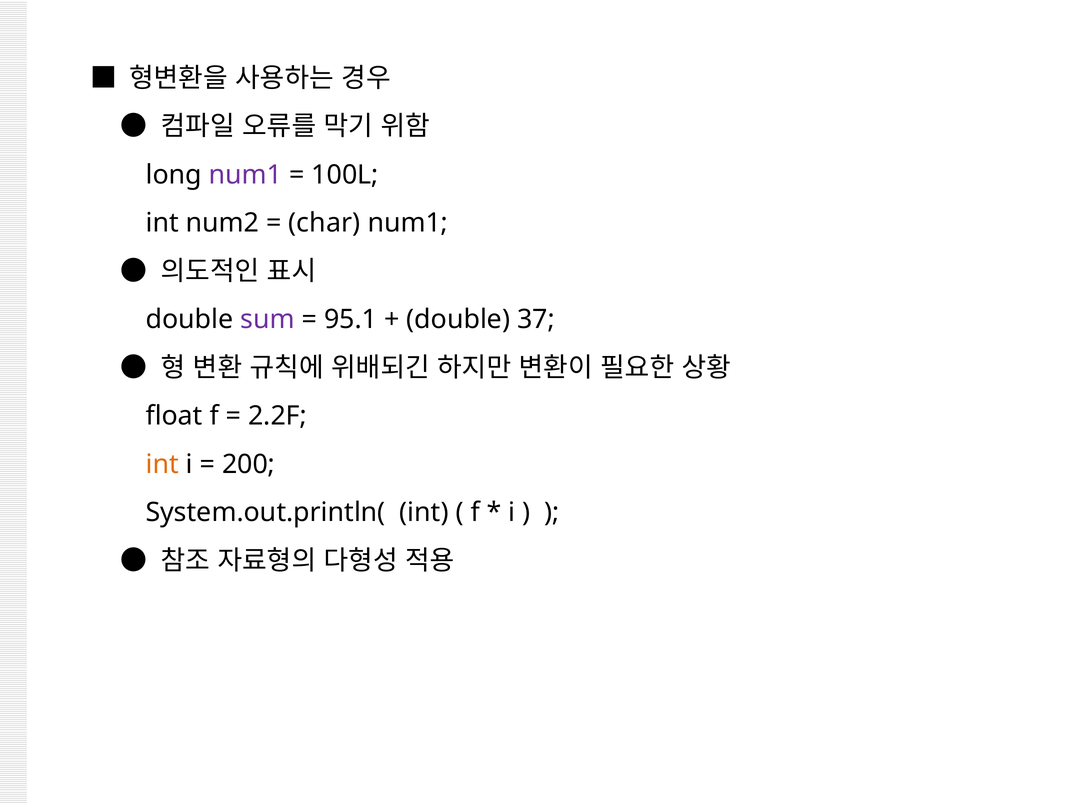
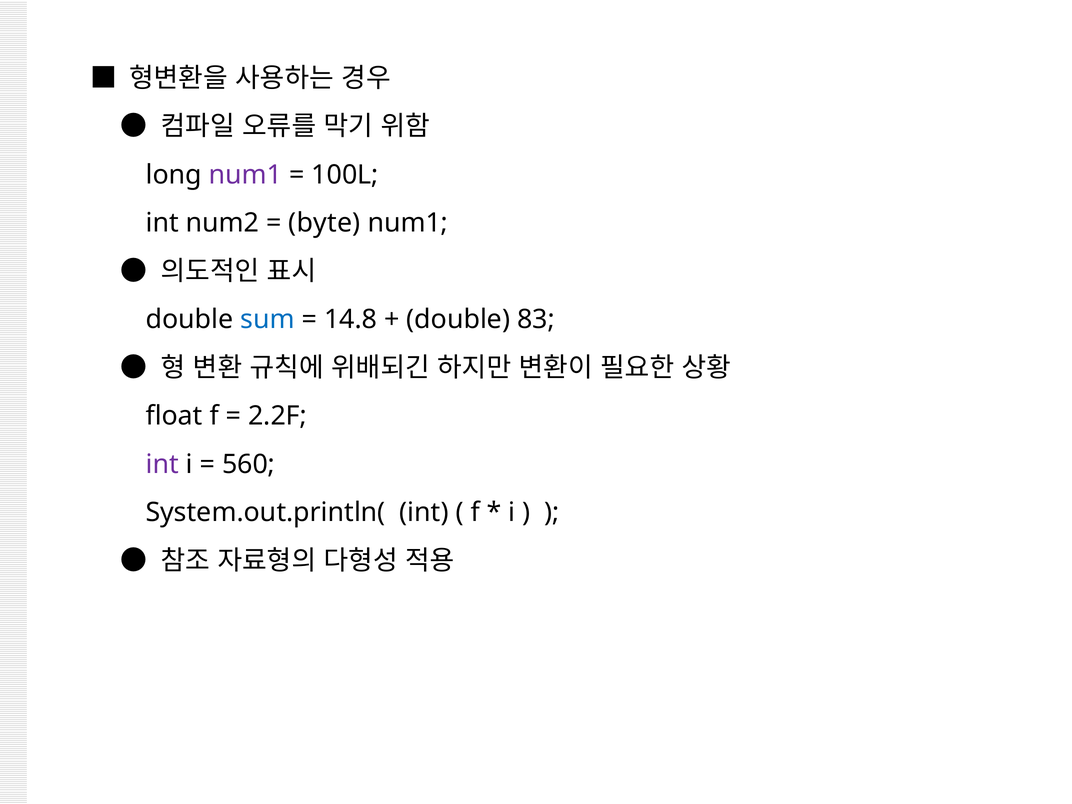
char: char -> byte
sum colour: purple -> blue
95.1: 95.1 -> 14.8
37: 37 -> 83
int at (162, 464) colour: orange -> purple
200: 200 -> 560
